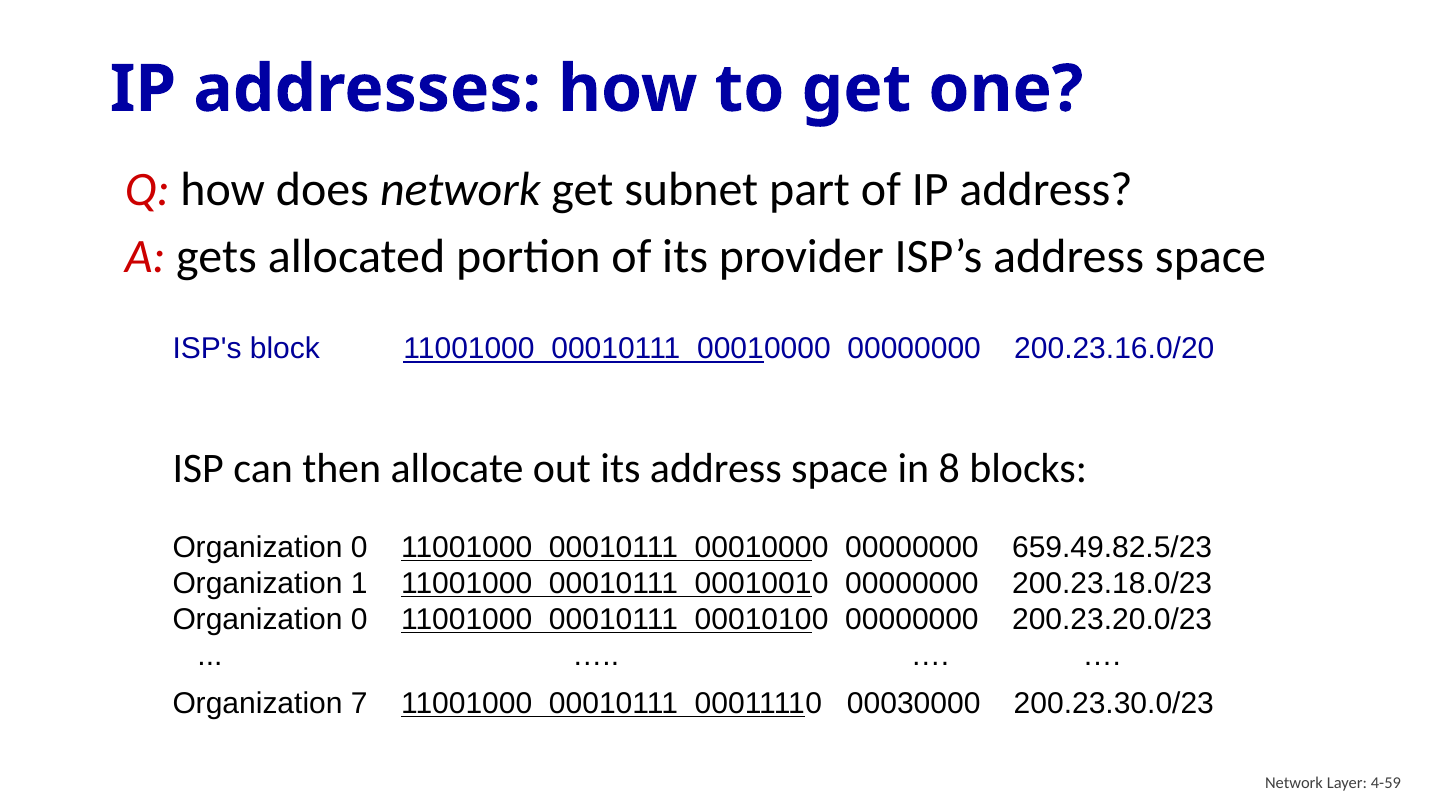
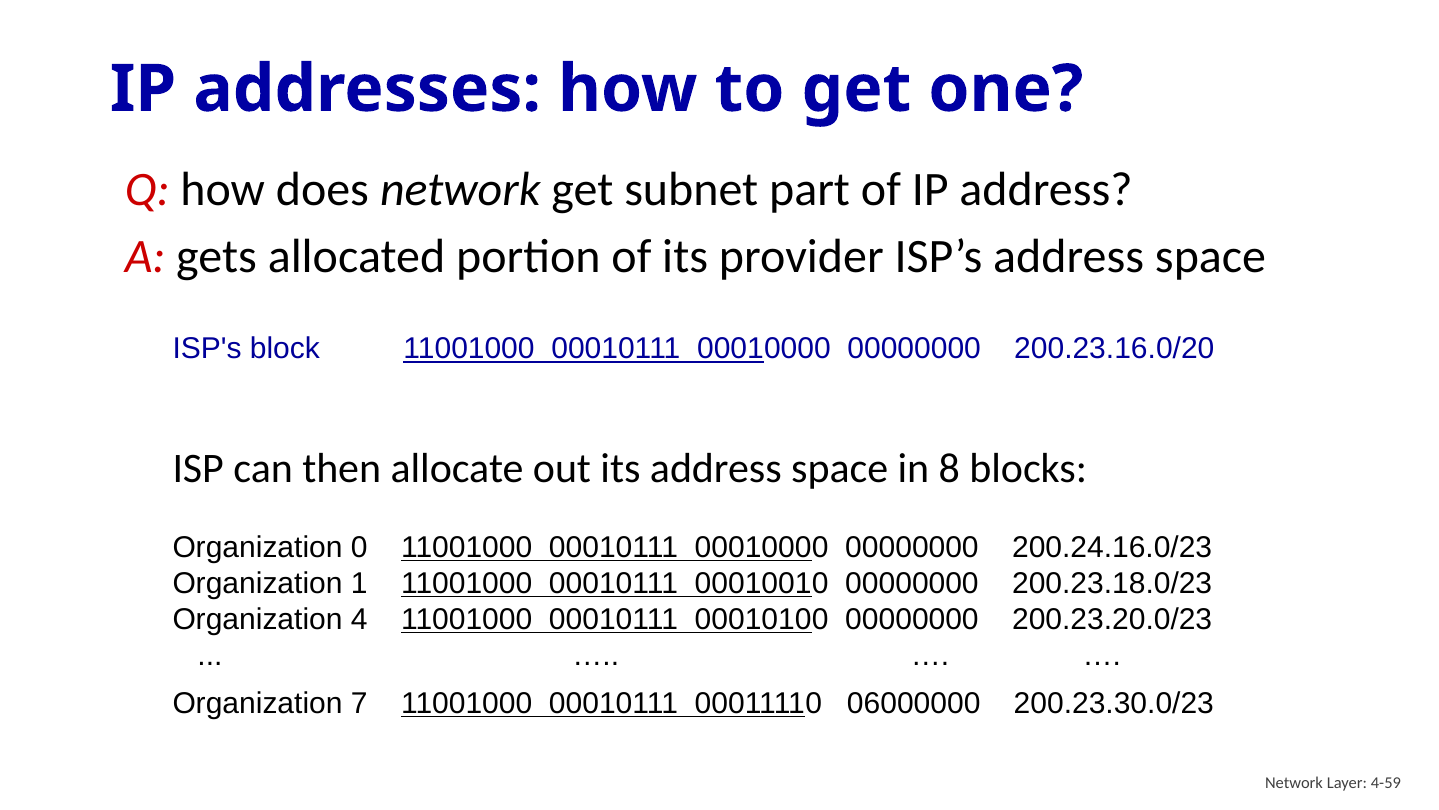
659.49.82.5/23: 659.49.82.5/23 -> 200.24.16.0/23
0 at (359, 619): 0 -> 4
00030000: 00030000 -> 06000000
